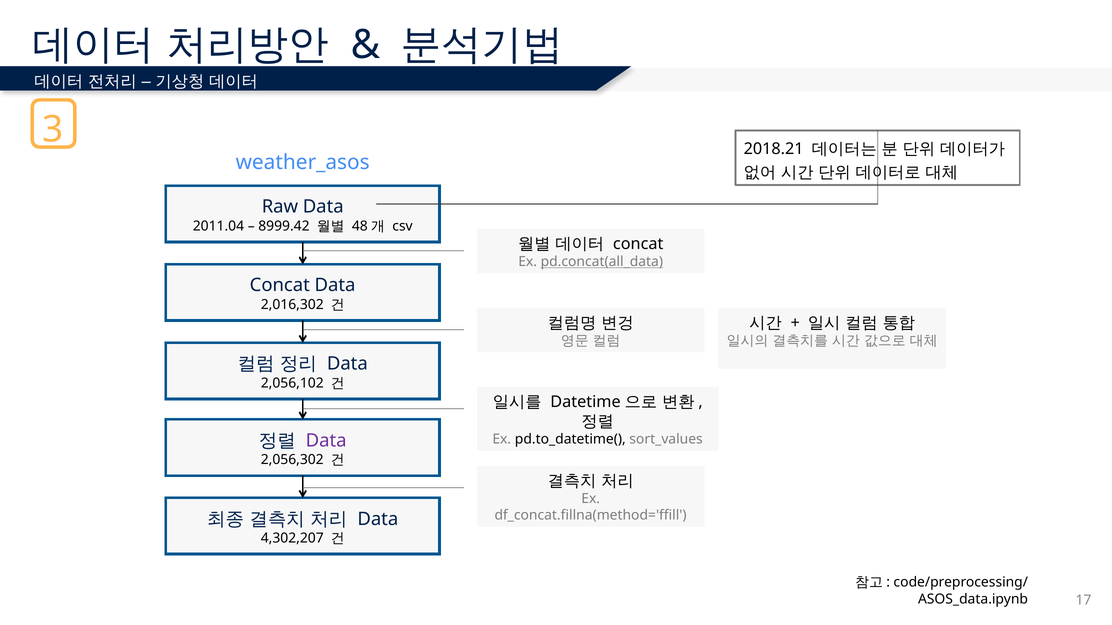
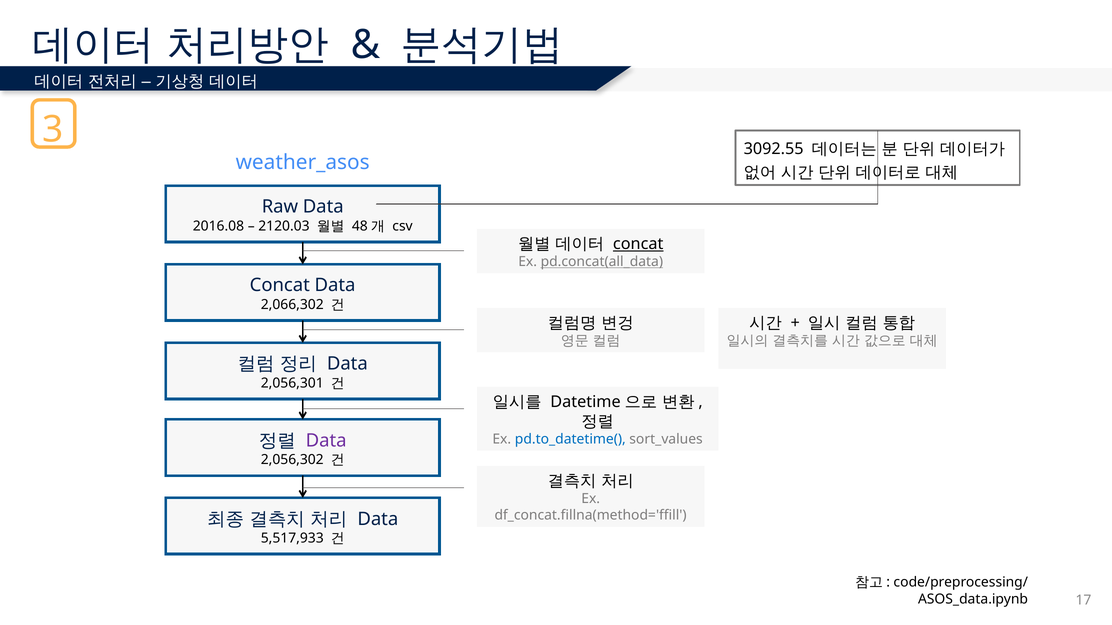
2018.21: 2018.21 -> 3092.55
2011.04: 2011.04 -> 2016.08
8999.42: 8999.42 -> 2120.03
concat at (638, 244) underline: none -> present
2,016,302: 2,016,302 -> 2,066,302
2,056,102: 2,056,102 -> 2,056,301
pd.to_datetime( colour: black -> blue
4,302,207: 4,302,207 -> 5,517,933
